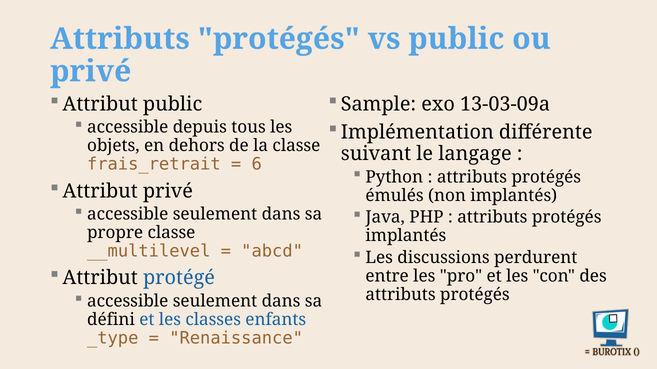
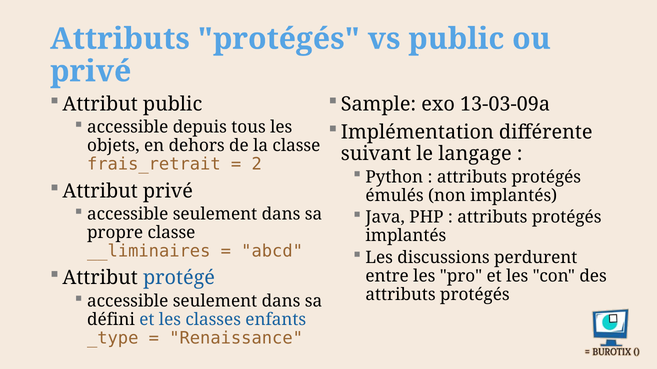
6: 6 -> 2
__multilevel: __multilevel -> __liminaires
